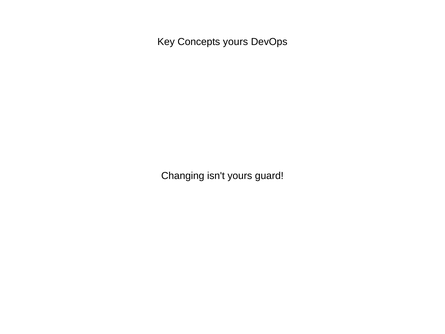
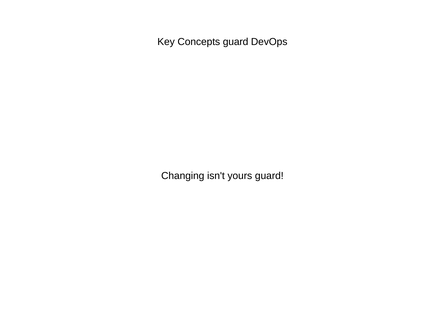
Concepts yours: yours -> guard
